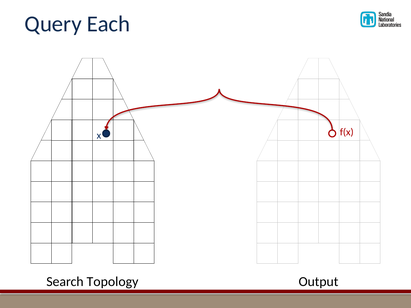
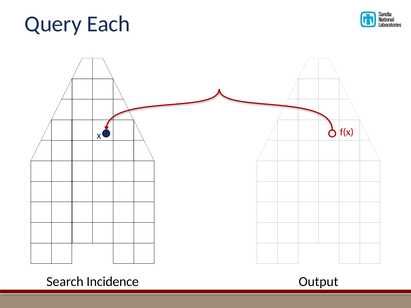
Topology: Topology -> Incidence
